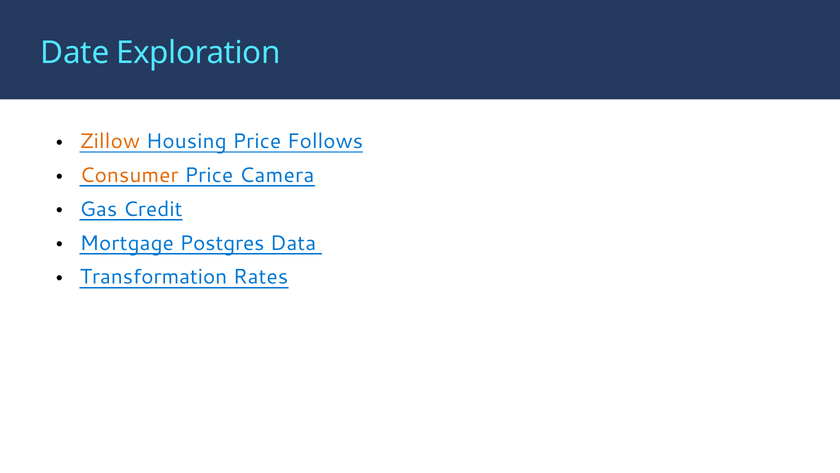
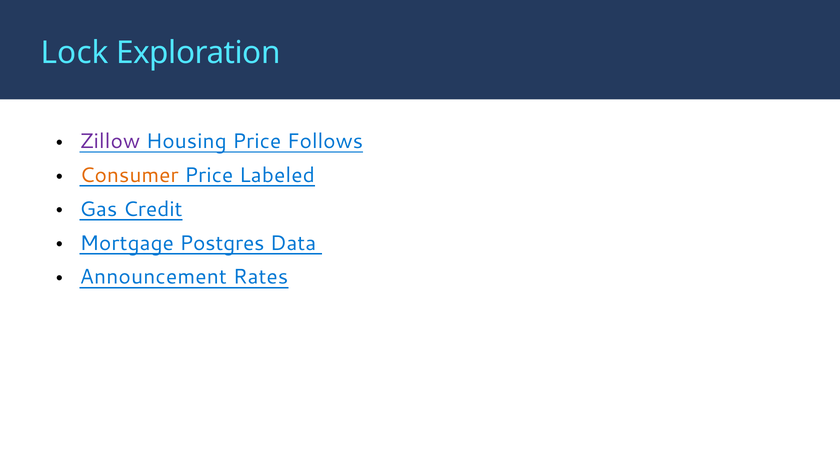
Date: Date -> Lock
Zillow colour: orange -> purple
Camera: Camera -> Labeled
Transformation: Transformation -> Announcement
